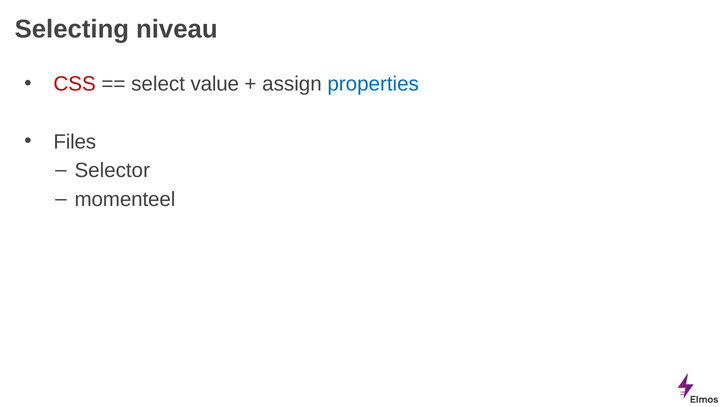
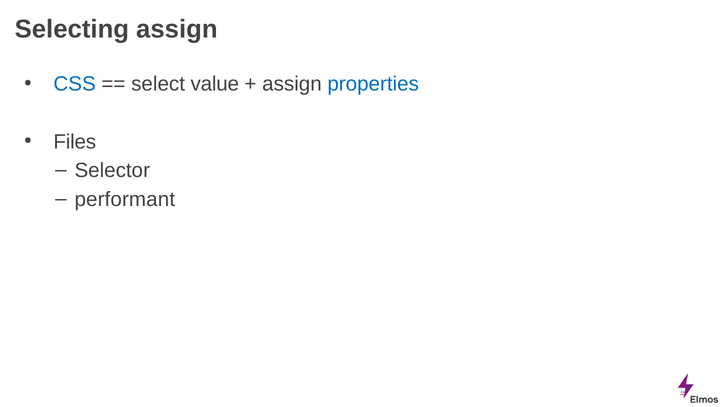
Selecting niveau: niveau -> assign
CSS colour: red -> blue
momenteel: momenteel -> performant
